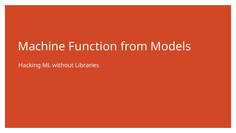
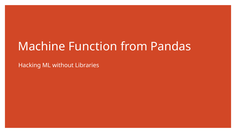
Models: Models -> Pandas
